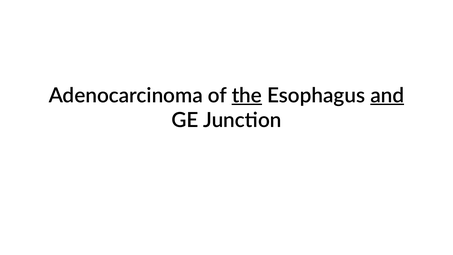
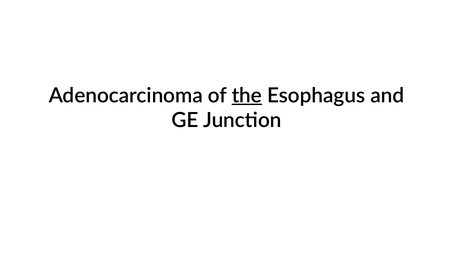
and underline: present -> none
